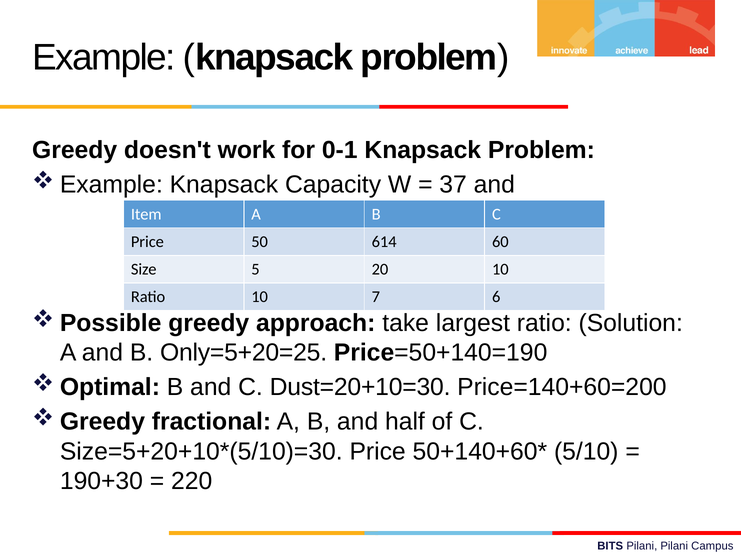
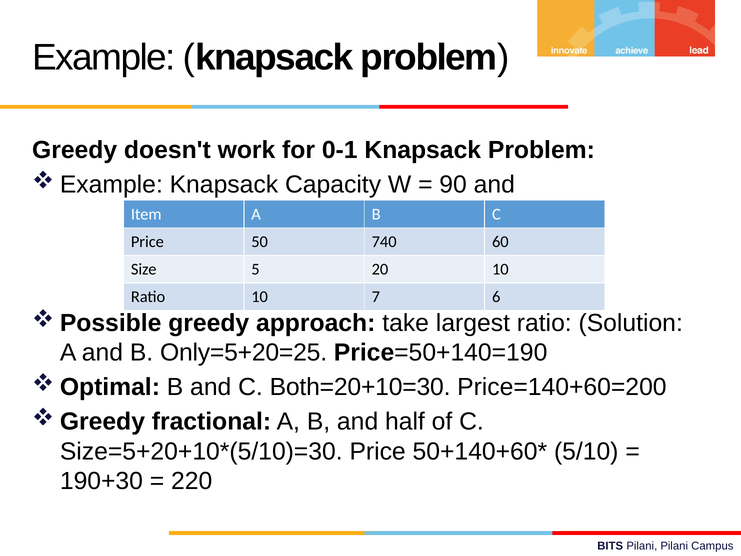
37: 37 -> 90
614: 614 -> 740
Dust=20+10=30: Dust=20+10=30 -> Both=20+10=30
